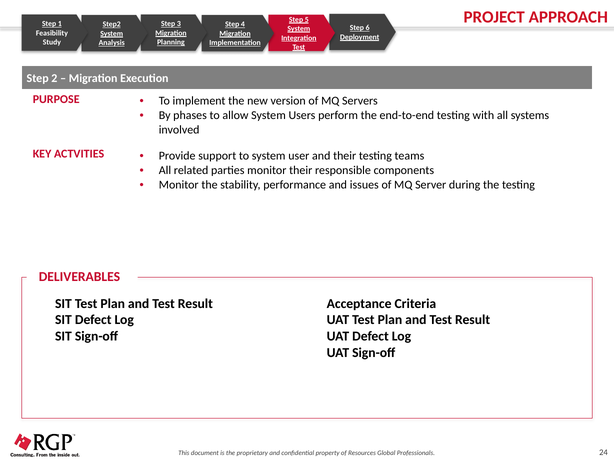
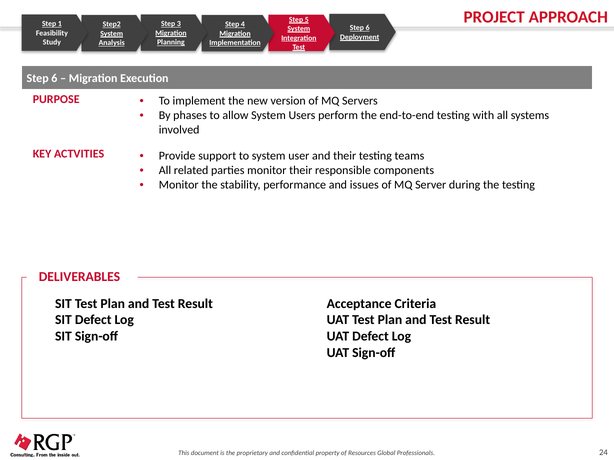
2 at (54, 78): 2 -> 6
